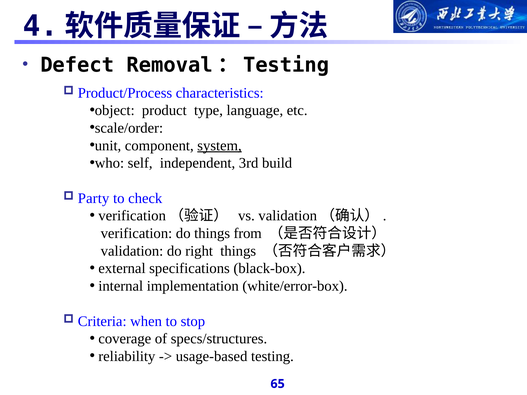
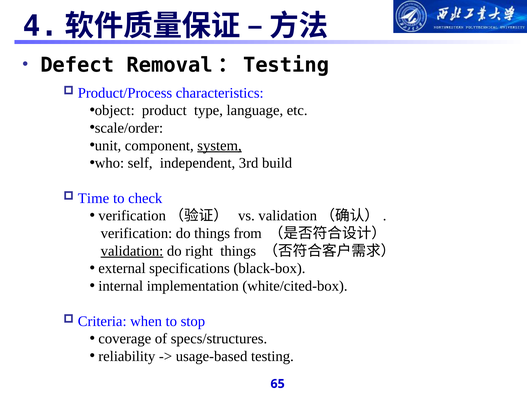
Party: Party -> Time
validation underline: none -> present
white/error-box: white/error-box -> white/cited-box
